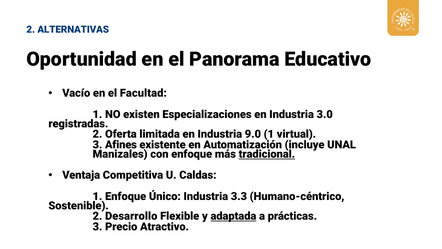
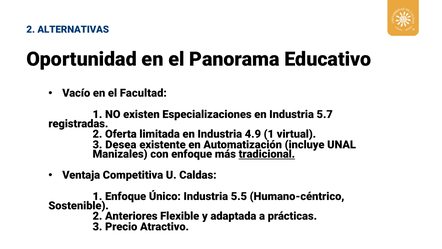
3.0: 3.0 -> 5.7
9.0: 9.0 -> 4.9
Afines: Afines -> Desea
3.3: 3.3 -> 5.5
Desarrollo: Desarrollo -> Anteriores
adaptada underline: present -> none
